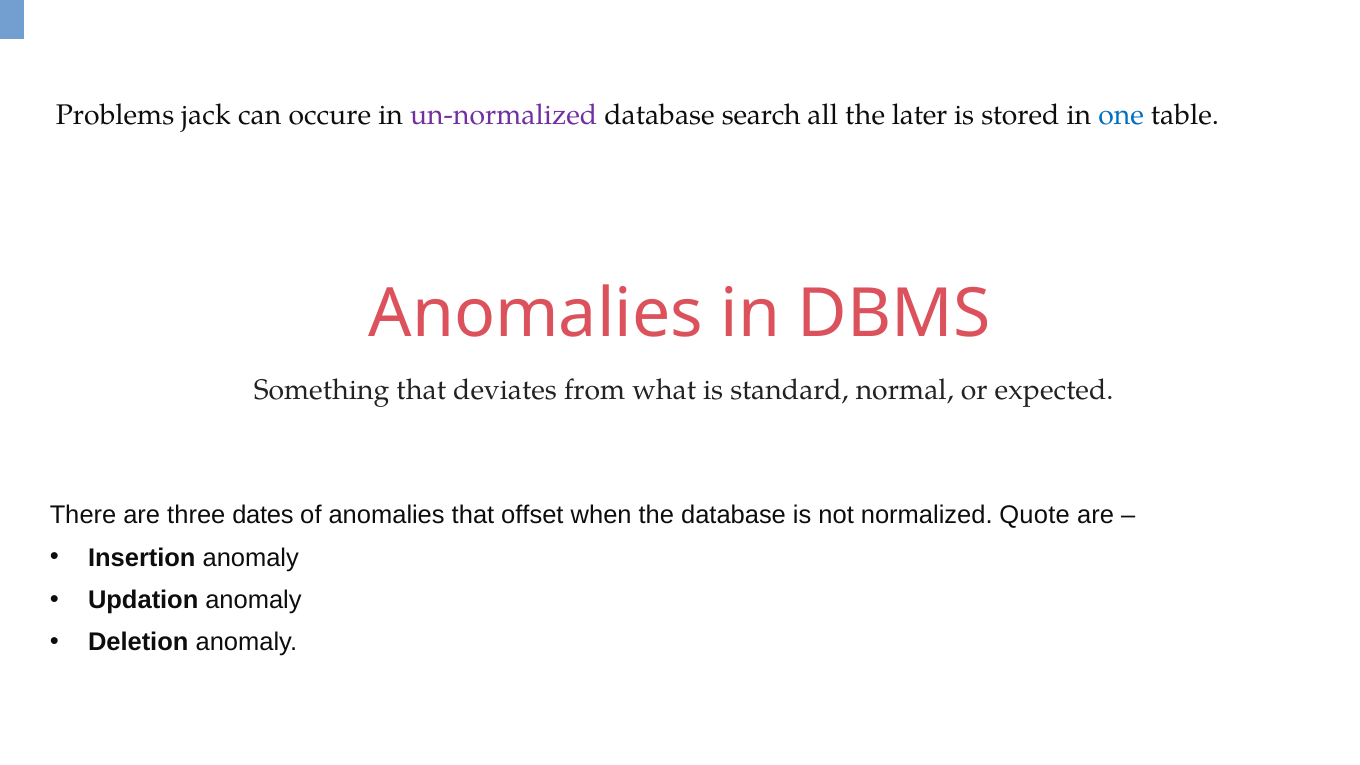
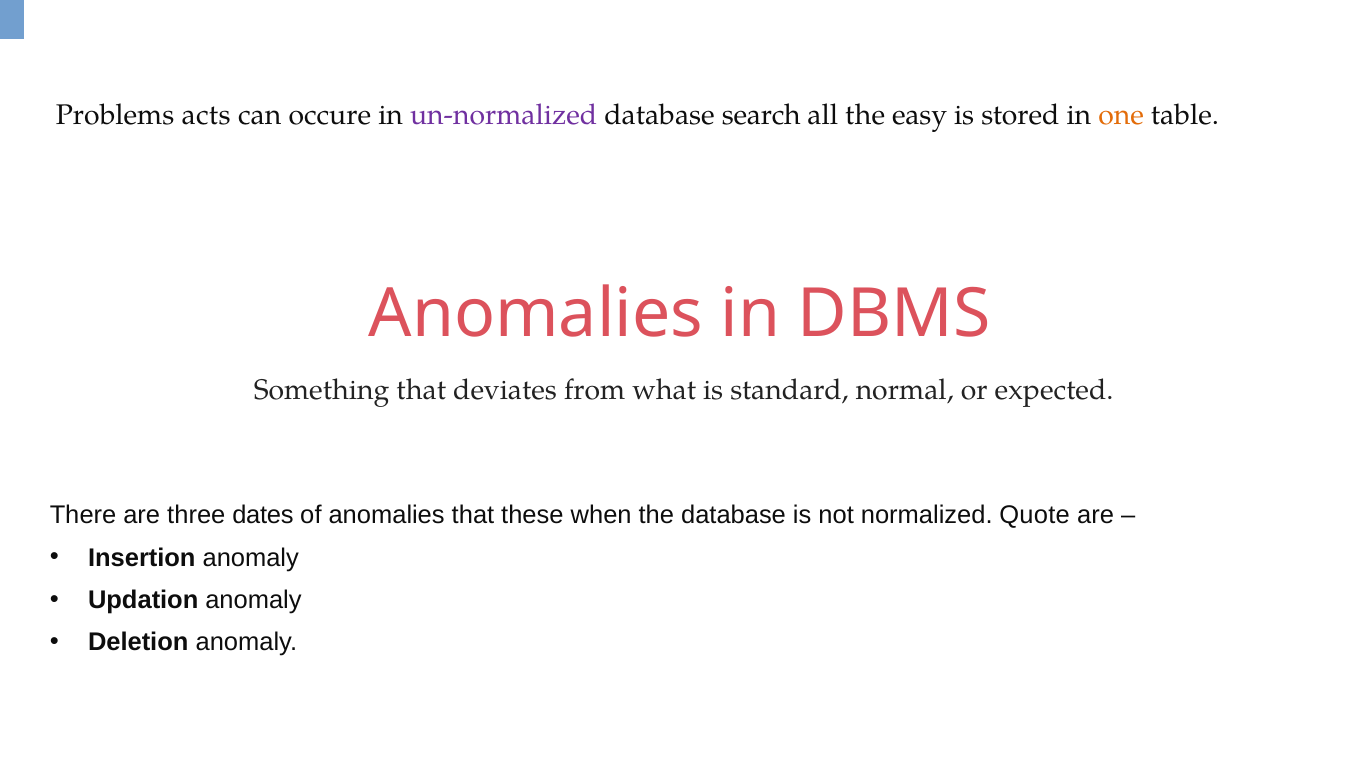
jack: jack -> acts
later: later -> easy
one colour: blue -> orange
offset: offset -> these
